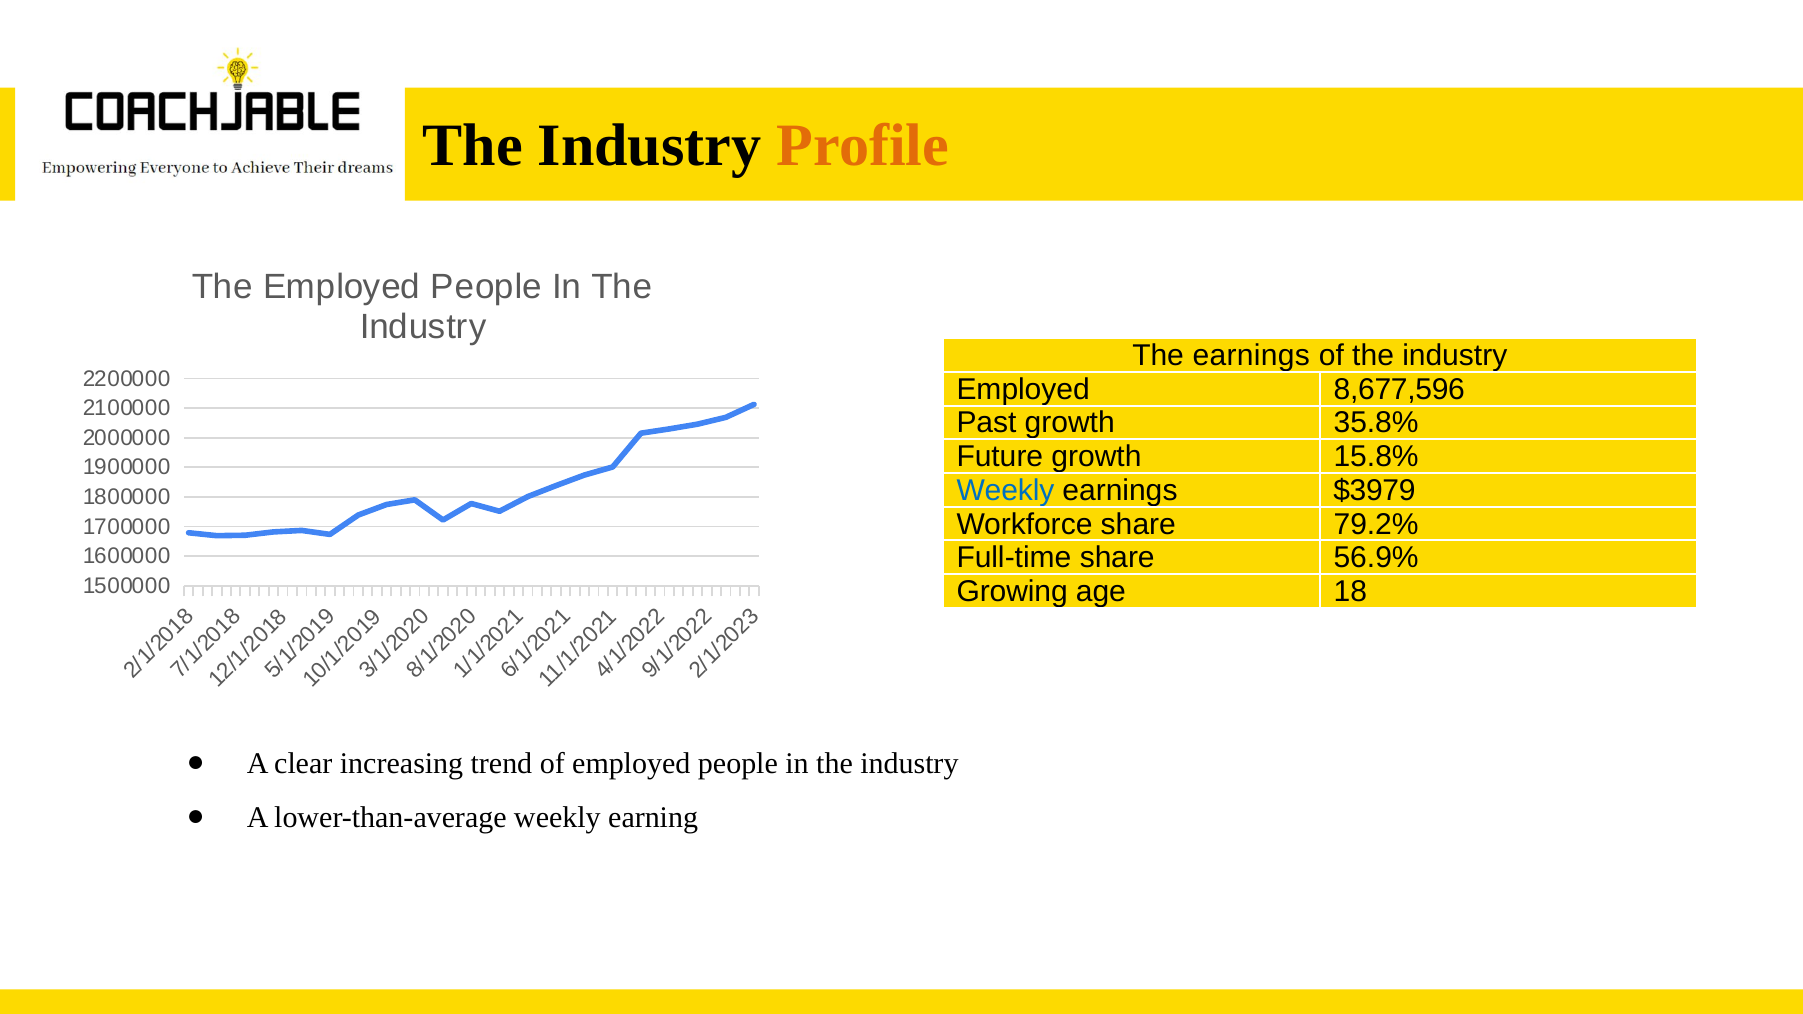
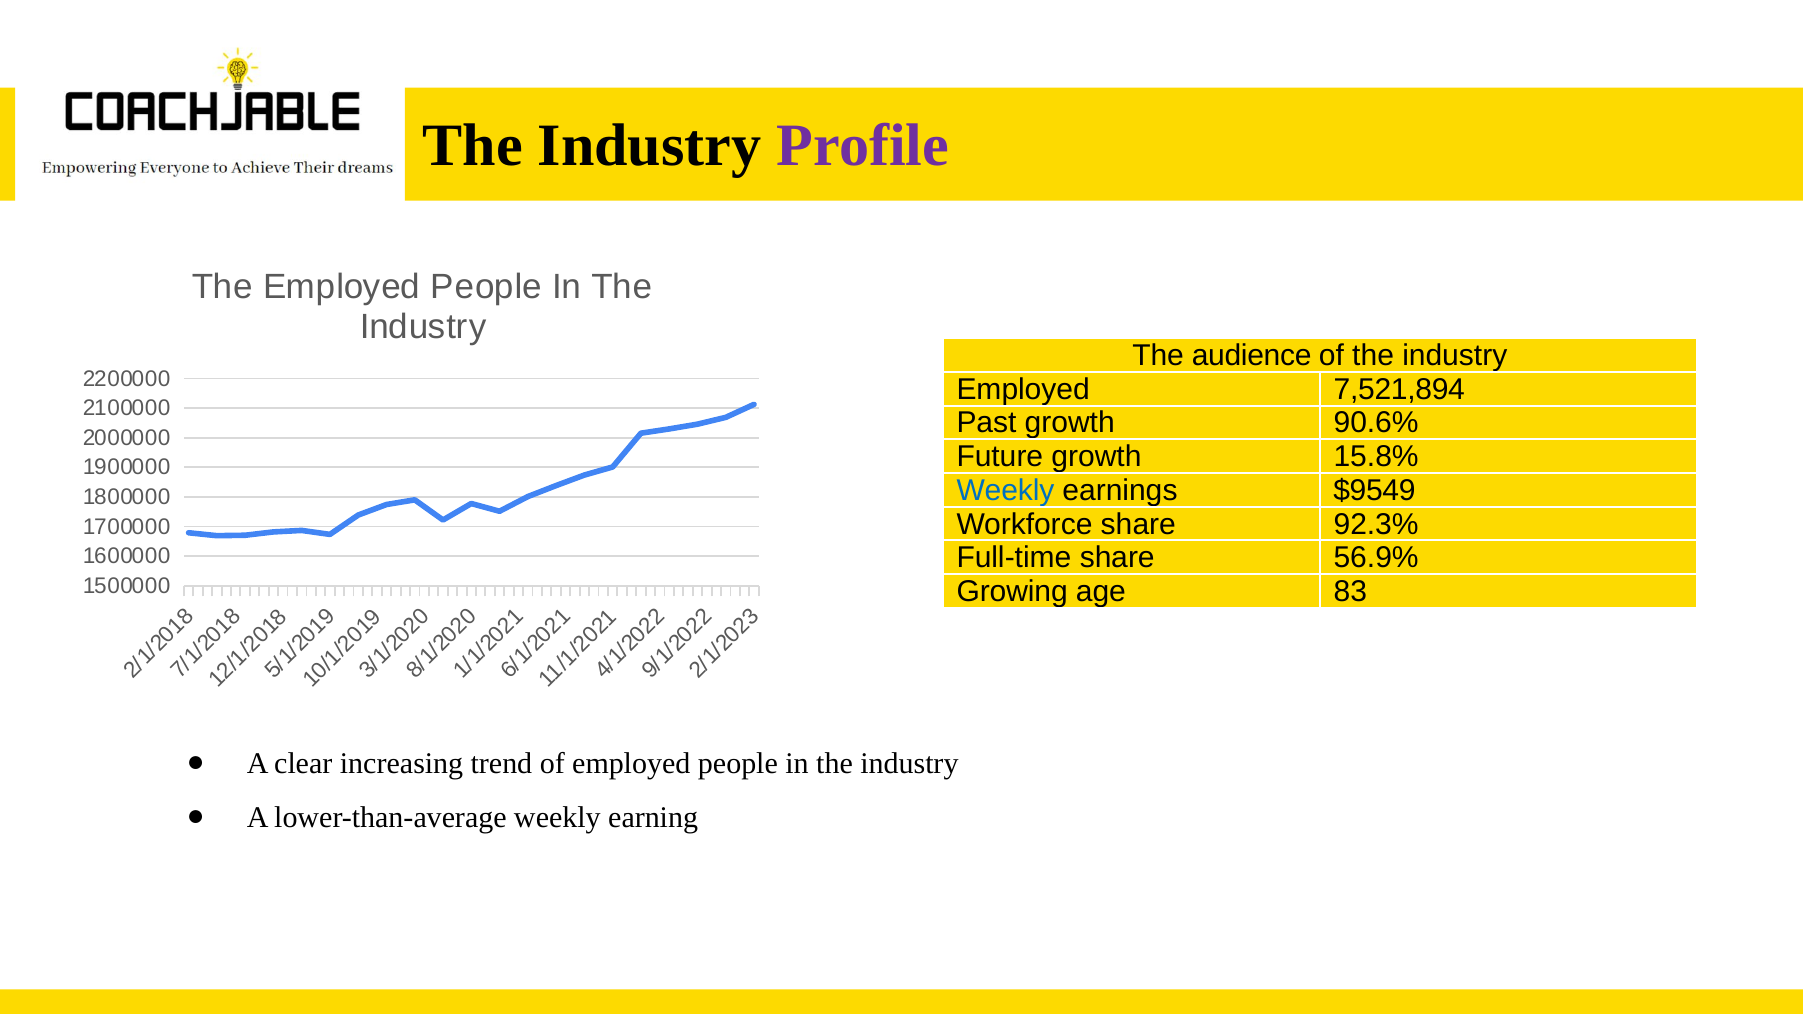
Profile colour: orange -> purple
The earnings: earnings -> audience
8,677,596: 8,677,596 -> 7,521,894
35.8%: 35.8% -> 90.6%
$3979: $3979 -> $9549
79.2%: 79.2% -> 92.3%
18: 18 -> 83
